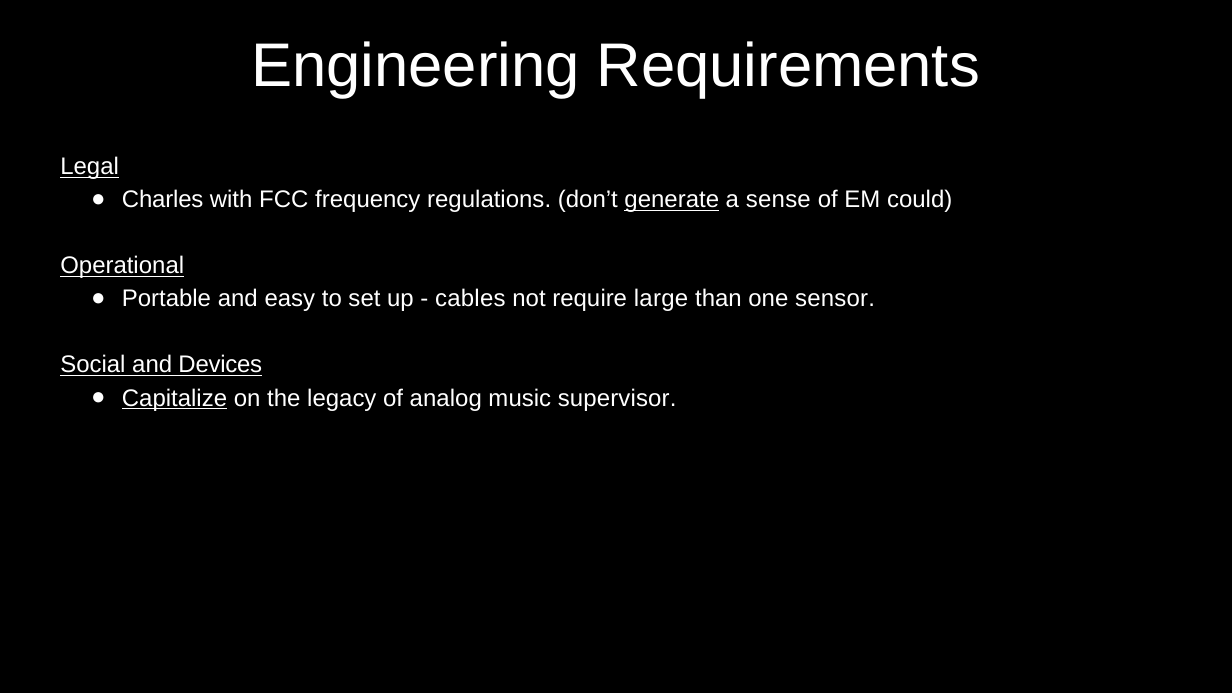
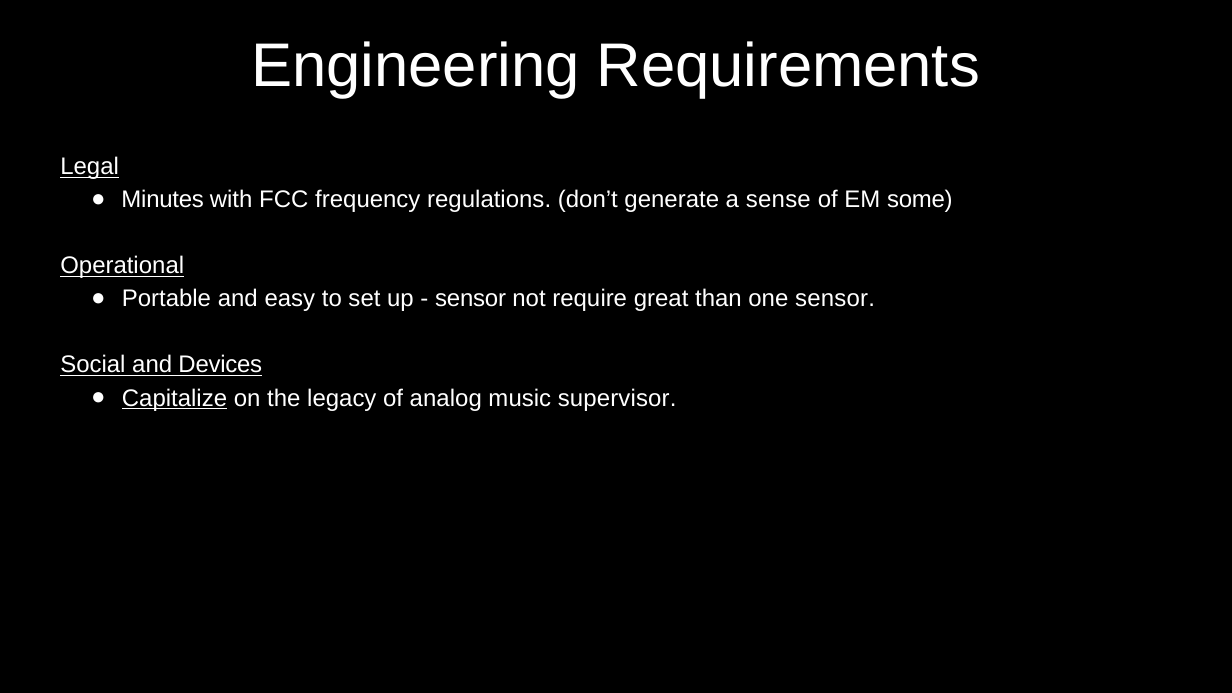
Charles: Charles -> Minutes
generate underline: present -> none
could: could -> some
cables at (470, 299): cables -> sensor
large: large -> great
